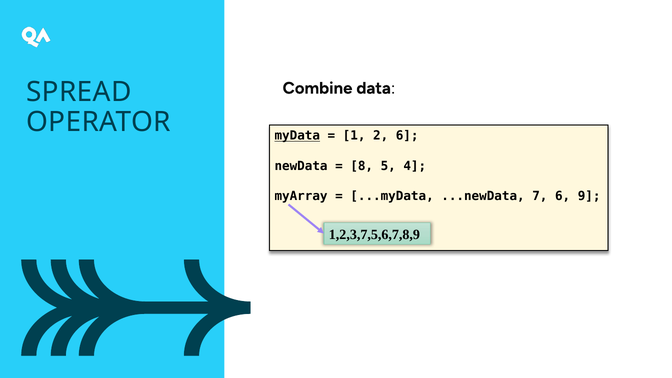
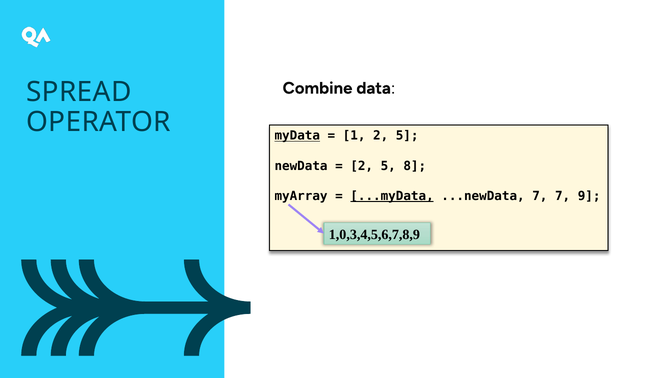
1 2 6: 6 -> 5
8 at (362, 166): 8 -> 2
4: 4 -> 8
...myData underline: none -> present
7 6: 6 -> 7
1,2,3,7,5,6,7,8,9: 1,2,3,7,5,6,7,8,9 -> 1,0,3,4,5,6,7,8,9
